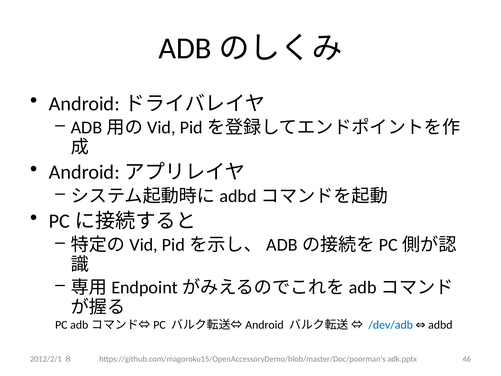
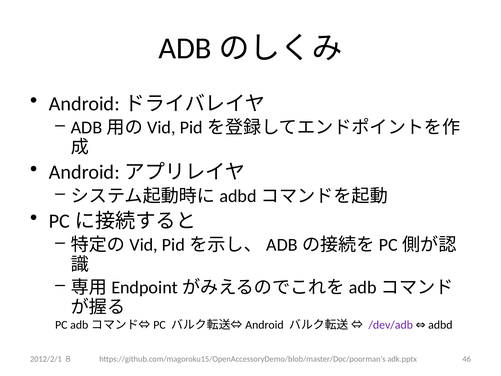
/dev/adb colour: blue -> purple
